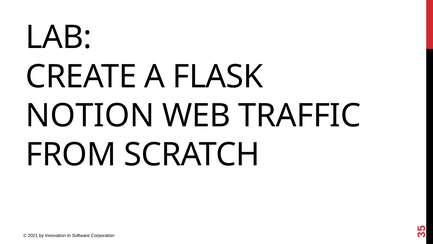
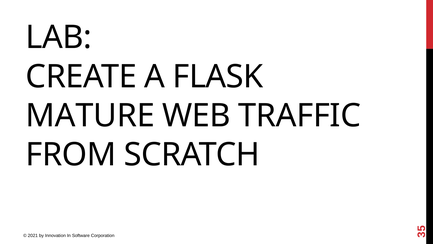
NOTION: NOTION -> MATURE
